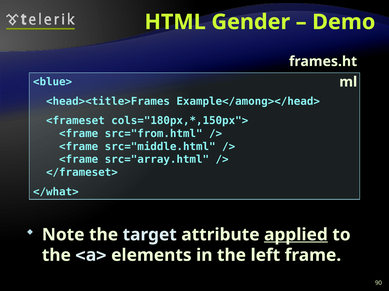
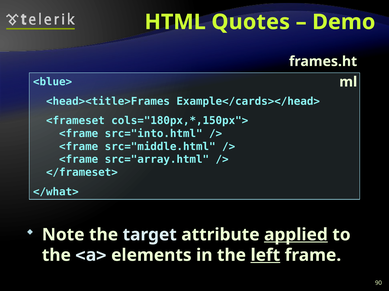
Gender: Gender -> Quotes
Example</among></head>: Example</among></head> -> Example</cards></head>
src="from.html: src="from.html -> src="into.html
left underline: none -> present
